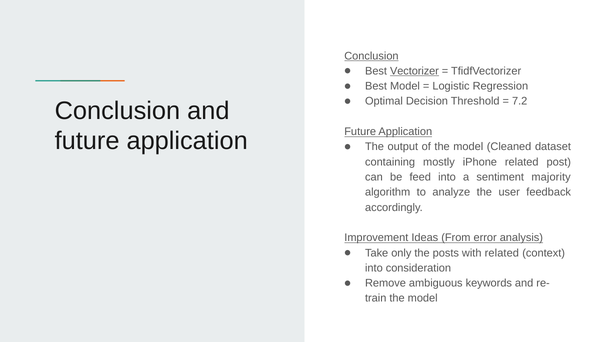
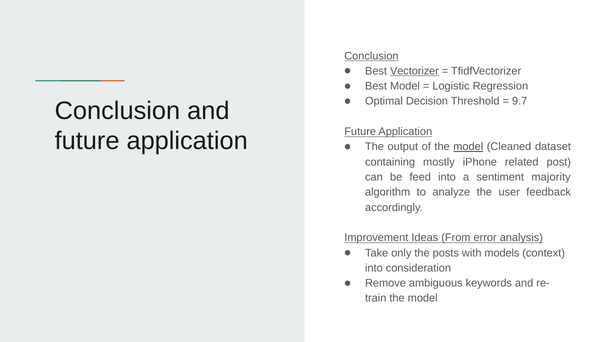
7.2: 7.2 -> 9.7
model at (468, 147) underline: none -> present
with related: related -> models
